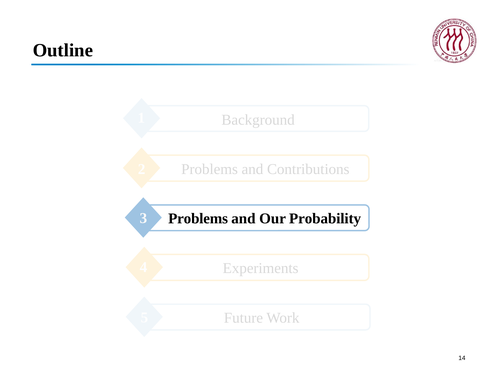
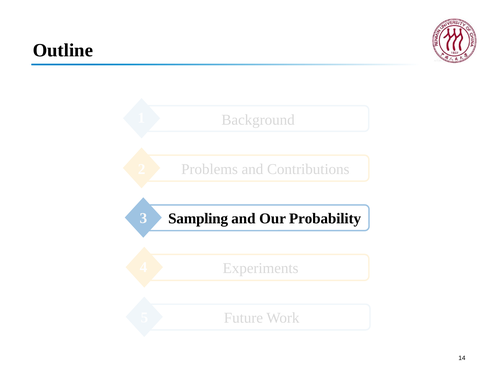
Problems at (198, 219): Problems -> Sampling
